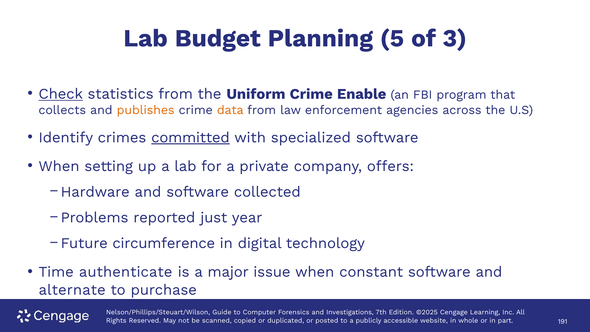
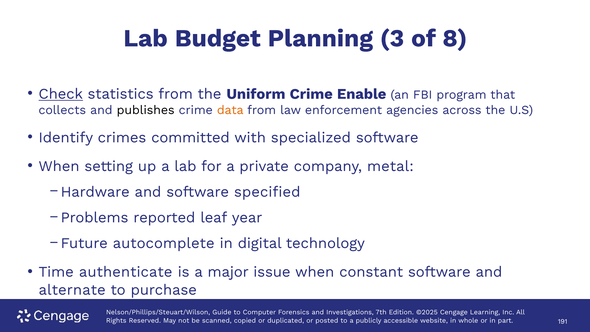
5: 5 -> 3
3: 3 -> 8
publishes colour: orange -> black
committed underline: present -> none
offers: offers -> metal
collected: collected -> specified
just: just -> leaf
circumference: circumference -> autocomplete
